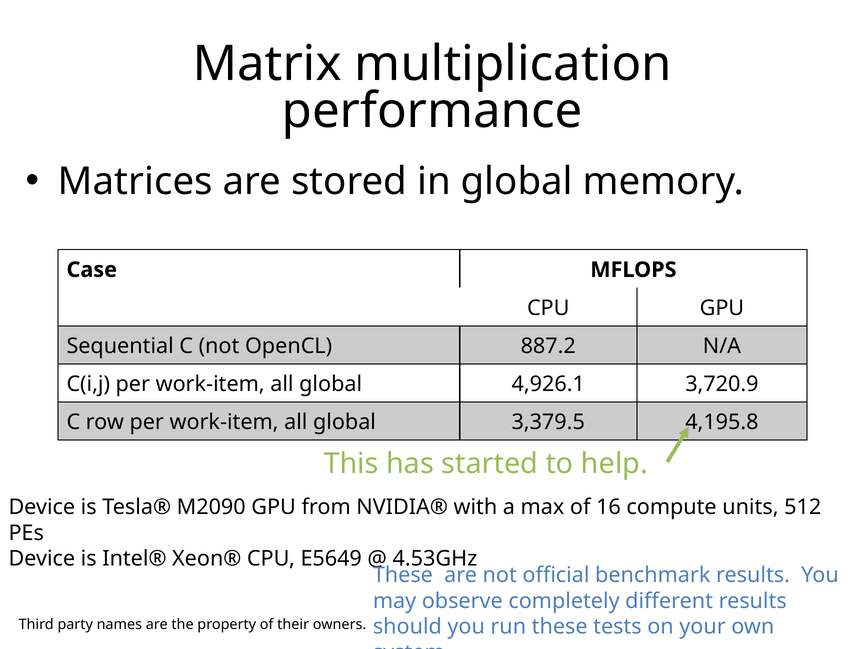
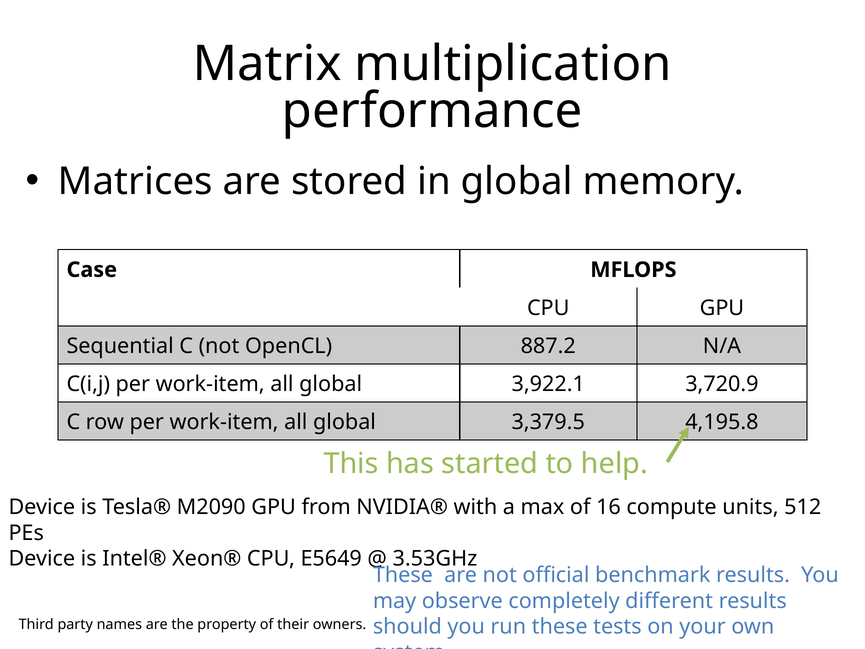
4,926.1: 4,926.1 -> 3,922.1
4.53GHz: 4.53GHz -> 3.53GHz
